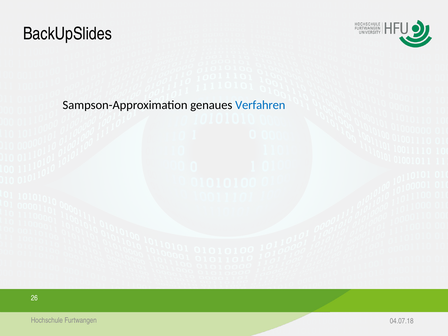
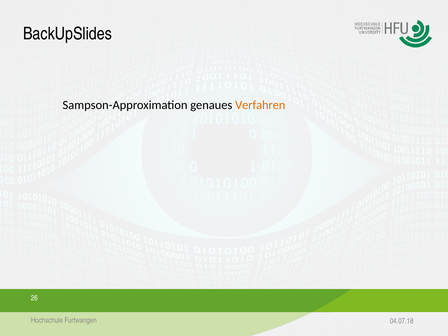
Verfahren colour: blue -> orange
